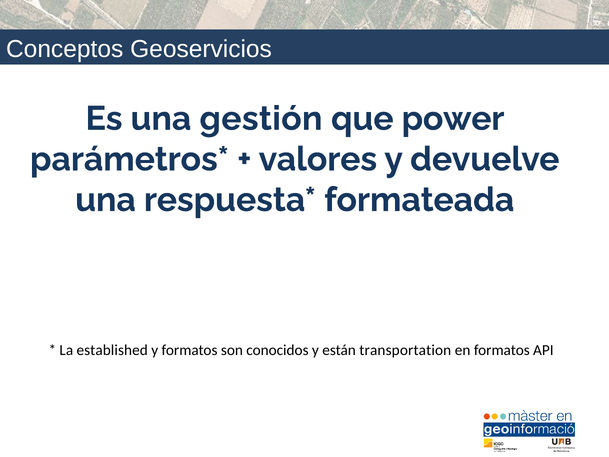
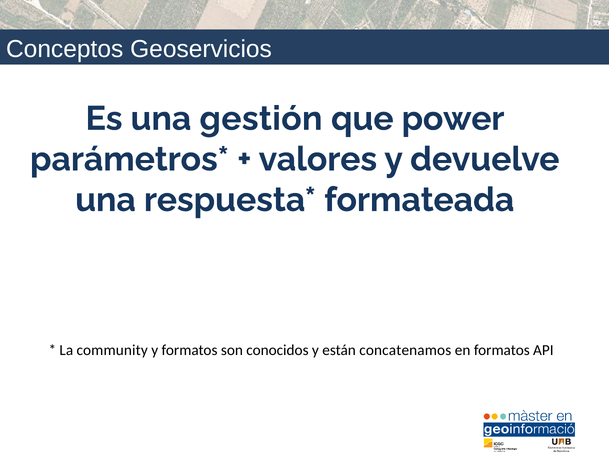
established: established -> community
transportation: transportation -> concatenamos
